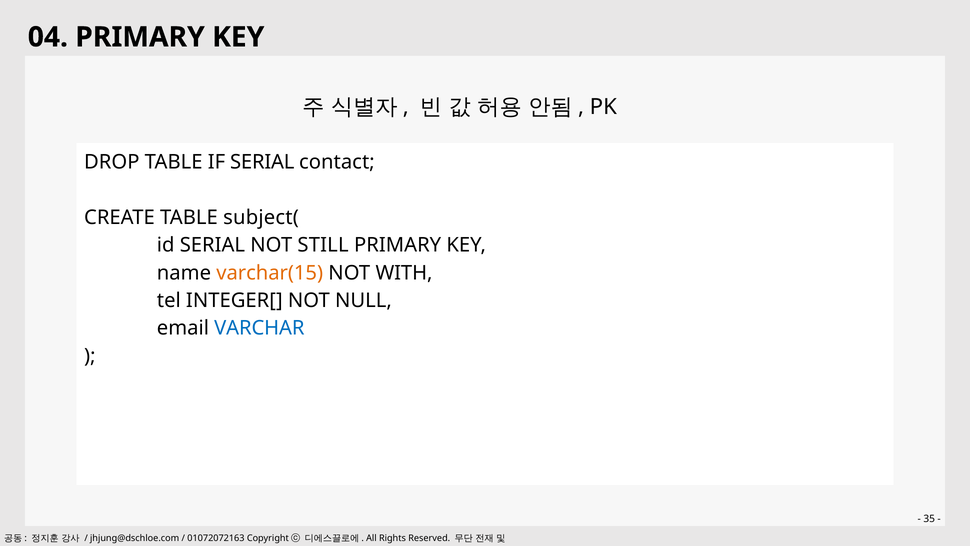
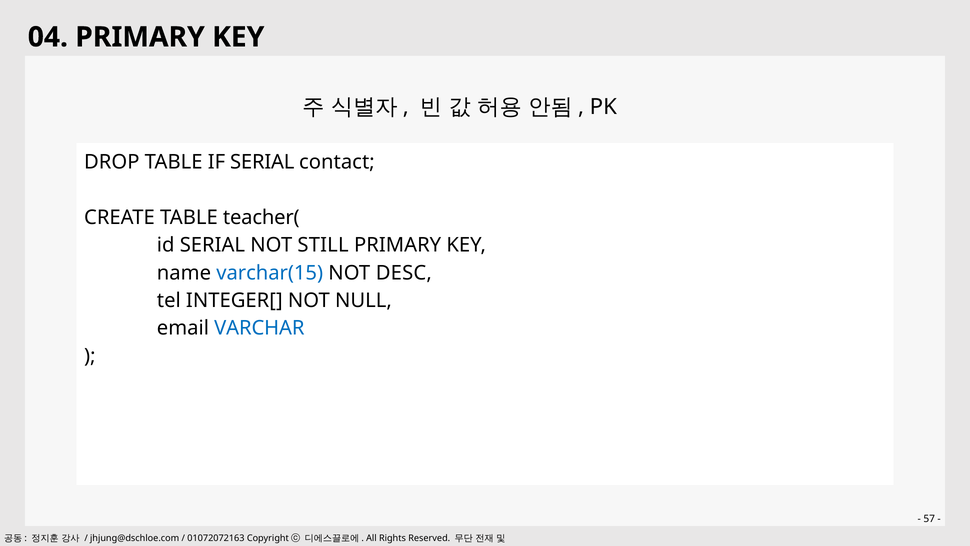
subject(: subject( -> teacher(
varchar(15 colour: orange -> blue
WITH: WITH -> DESC
35: 35 -> 57
